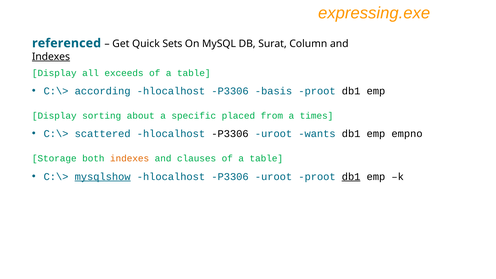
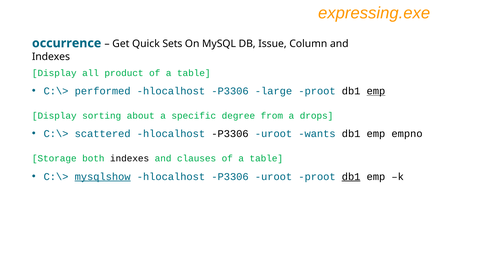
referenced: referenced -> occurrence
Surat: Surat -> Issue
Indexes at (51, 57) underline: present -> none
exceeds: exceeds -> product
according: according -> performed
basis: basis -> large
emp at (376, 91) underline: none -> present
placed: placed -> degree
times: times -> drops
indexes at (130, 159) colour: orange -> black
